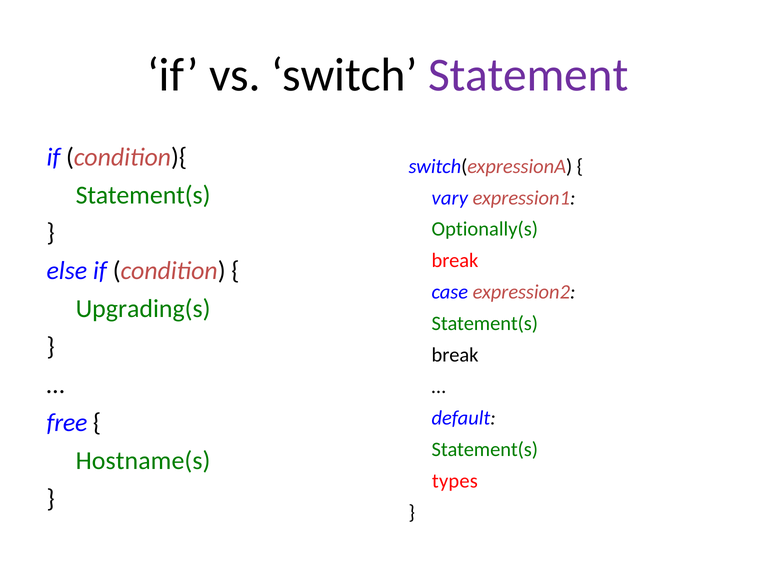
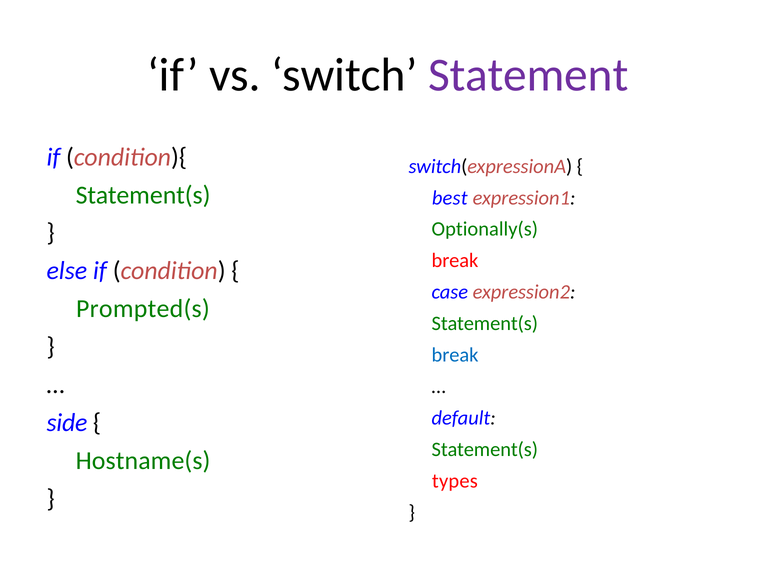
vary: vary -> best
Upgrading(s: Upgrading(s -> Prompted(s
break at (455, 355) colour: black -> blue
free: free -> side
